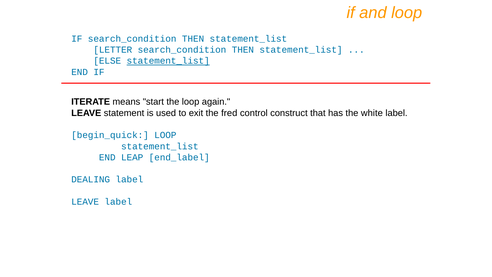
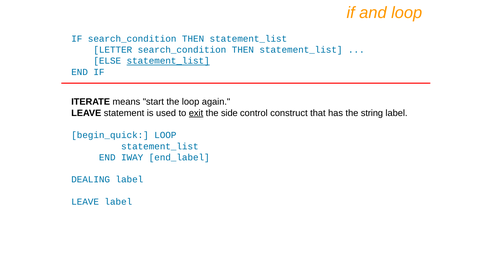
exit underline: none -> present
fred: fred -> side
white: white -> string
LEAP: LEAP -> IWAY
